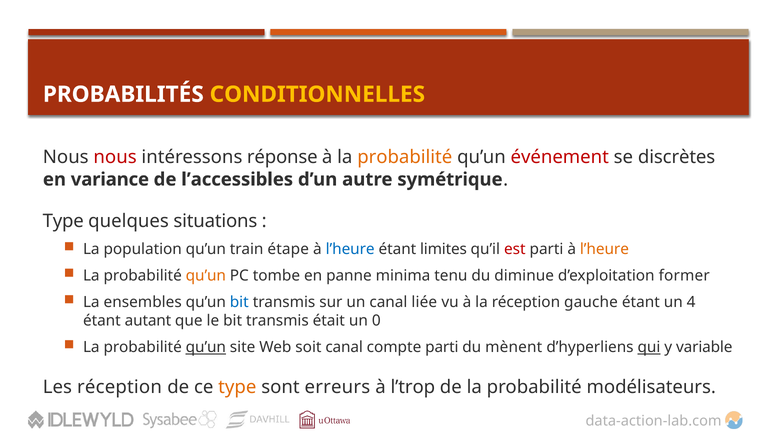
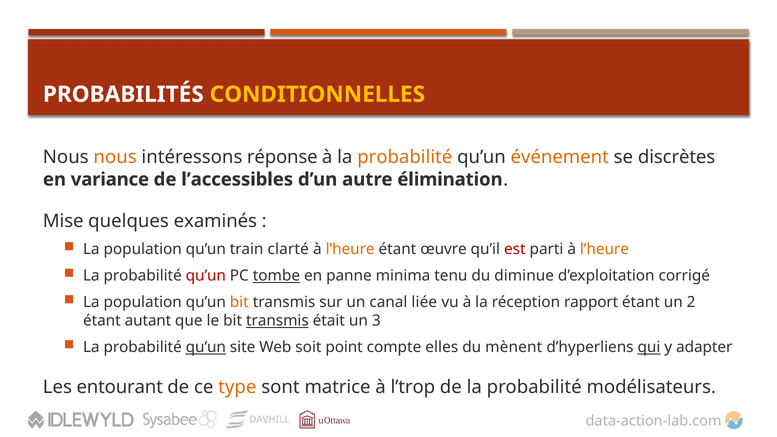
nous at (115, 157) colour: red -> orange
événement colour: red -> orange
symétrique: symétrique -> élimination
Type at (63, 221): Type -> Mise
situations: situations -> examinés
étape: étape -> clarté
l’heure at (350, 249) colour: blue -> orange
limites: limites -> œuvre
qu’un at (206, 276) colour: orange -> red
tombe underline: none -> present
former: former -> corrigé
ensembles at (143, 302): ensembles -> population
bit at (239, 302) colour: blue -> orange
gauche: gauche -> rapport
4: 4 -> 2
transmis at (277, 321) underline: none -> present
0: 0 -> 3
soit canal: canal -> point
compte parti: parti -> elles
variable: variable -> adapter
Les réception: réception -> entourant
erreurs: erreurs -> matrice
